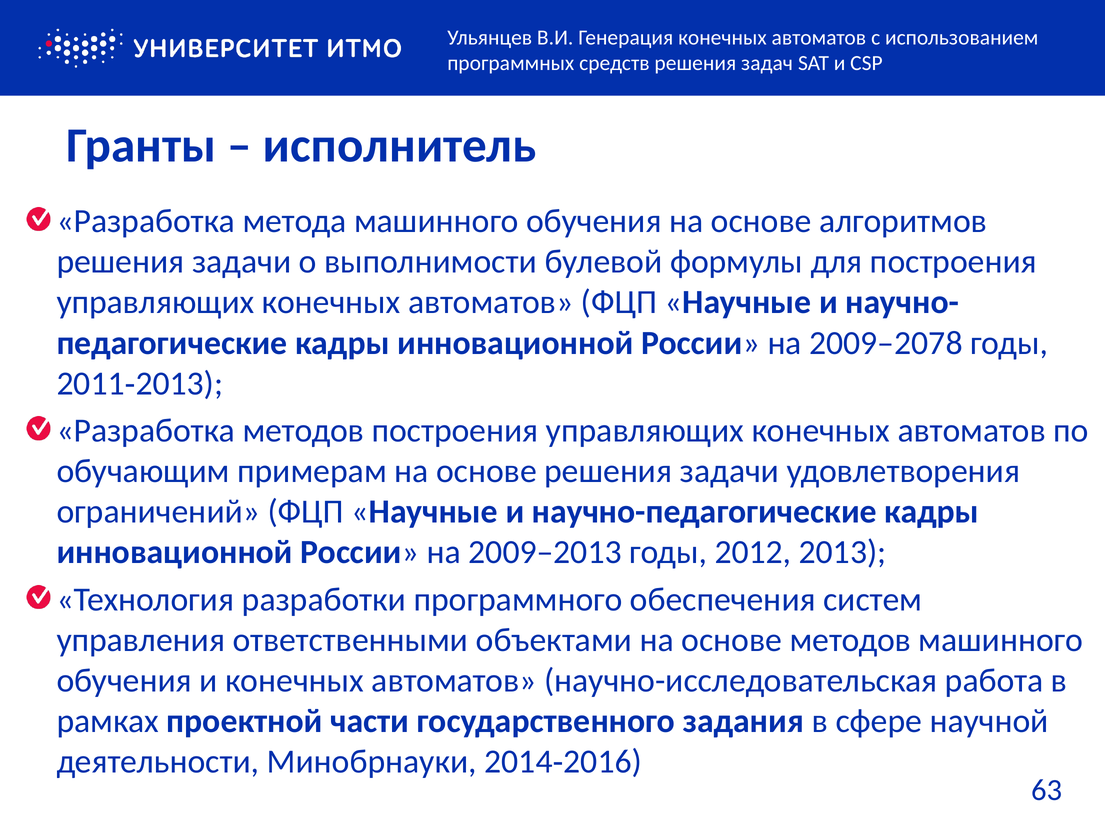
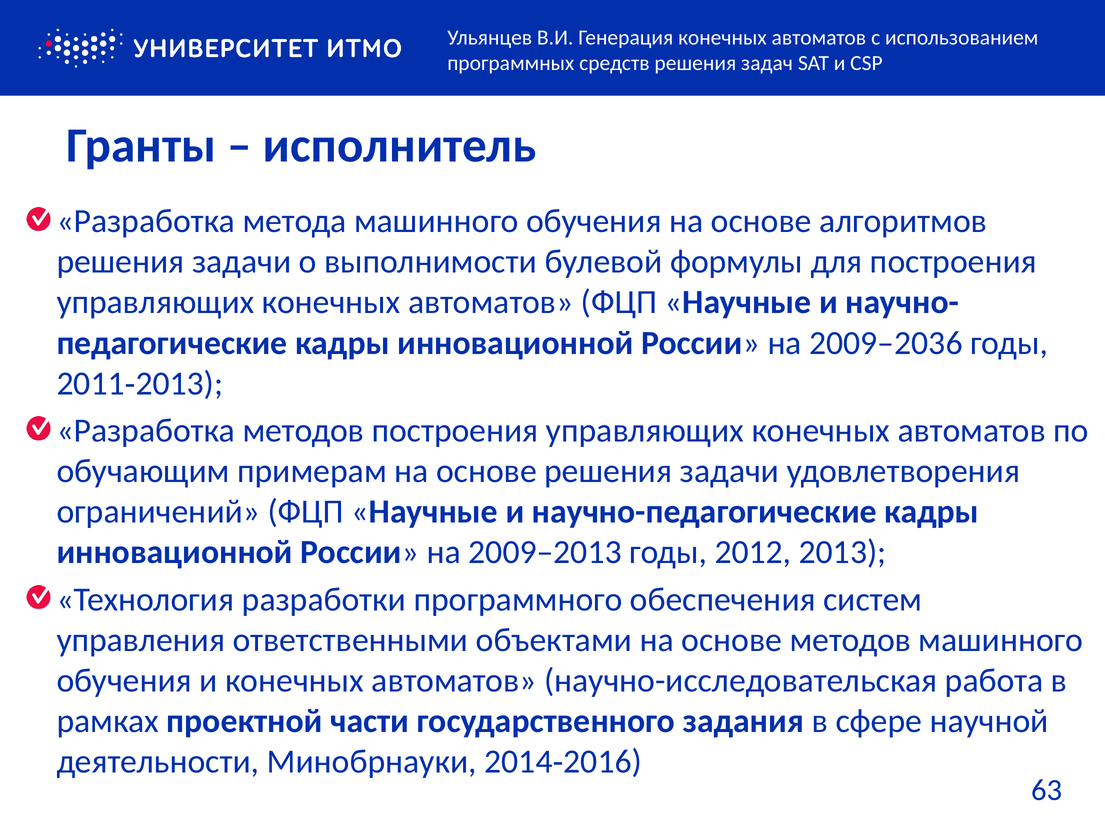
2009–2078: 2009–2078 -> 2009–2036
